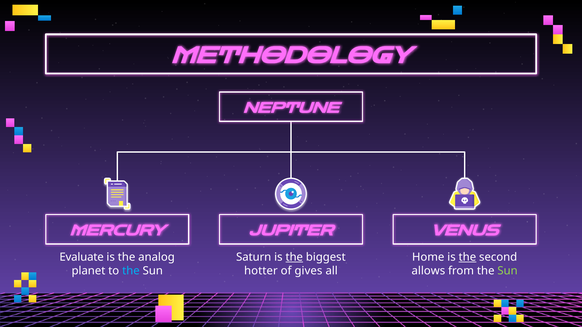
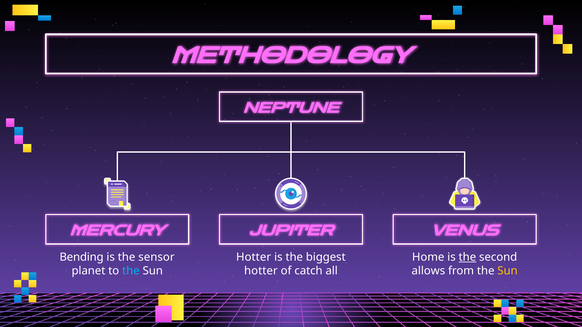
Evaluate: Evaluate -> Bending
analog: analog -> sensor
Saturn at (254, 258): Saturn -> Hotter
the at (294, 258) underline: present -> none
gives: gives -> catch
Sun at (508, 271) colour: light green -> yellow
